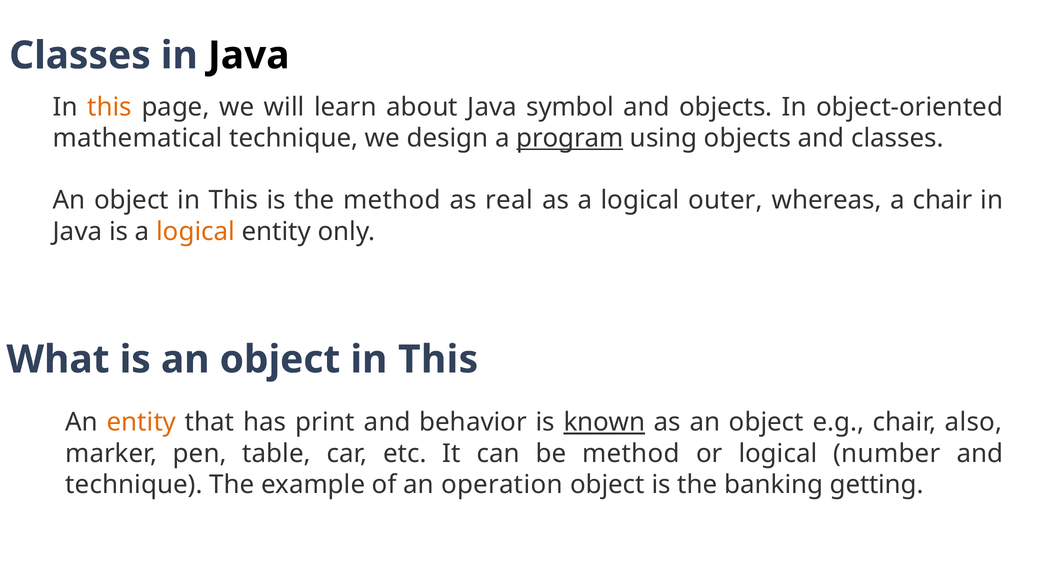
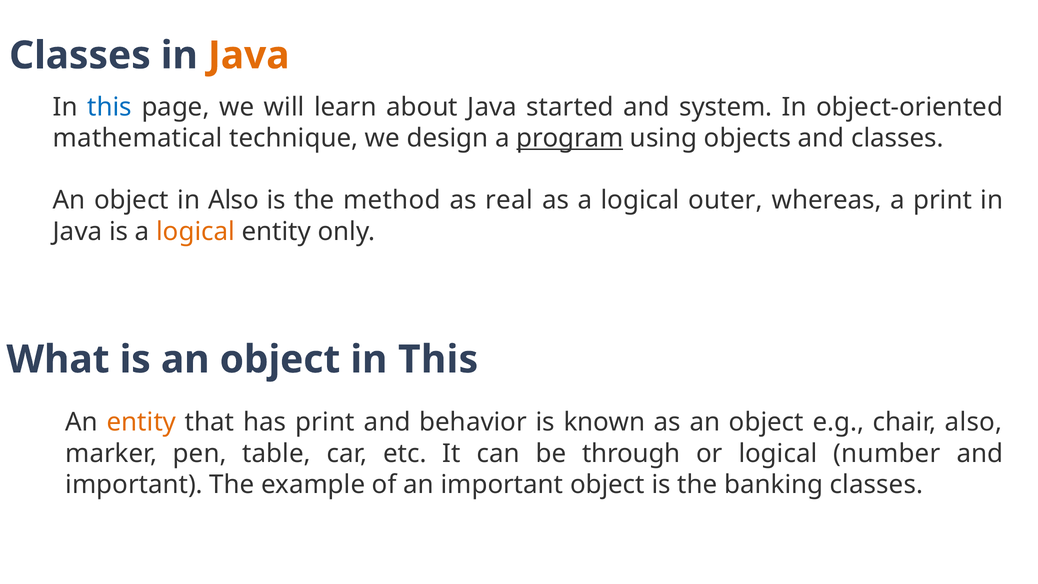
Java at (249, 56) colour: black -> orange
this at (110, 107) colour: orange -> blue
symbol: symbol -> started
and objects: objects -> system
This at (233, 200): This -> Also
a chair: chair -> print
known underline: present -> none
be method: method -> through
technique at (134, 485): technique -> important
an operation: operation -> important
banking getting: getting -> classes
